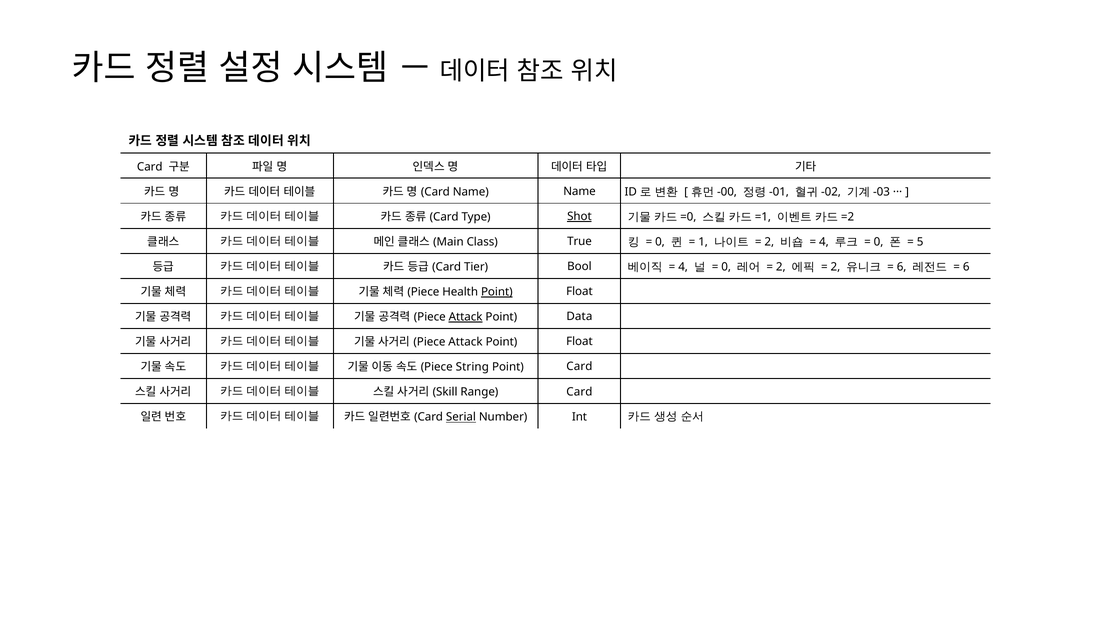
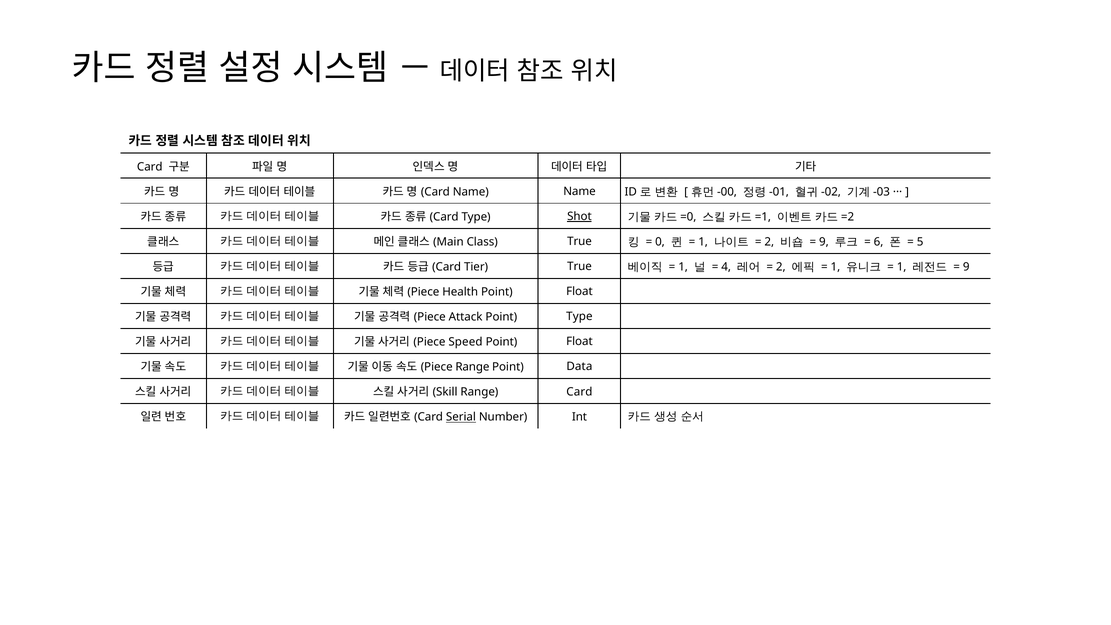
4 at (824, 242): 4 -> 9
0 at (879, 242): 0 -> 6
Tier Bool: Bool -> True
4 at (683, 267): 4 -> 1
0 at (726, 267): 0 -> 4
2 at (835, 267): 2 -> 1
6 at (902, 267): 6 -> 1
6 at (966, 267): 6 -> 9
Point at (497, 292) underline: present -> none
Attack at (466, 317) underline: present -> none
Point Data: Data -> Type
Attack at (465, 342): Attack -> Speed
String at (472, 367): String -> Range
Point Card: Card -> Data
